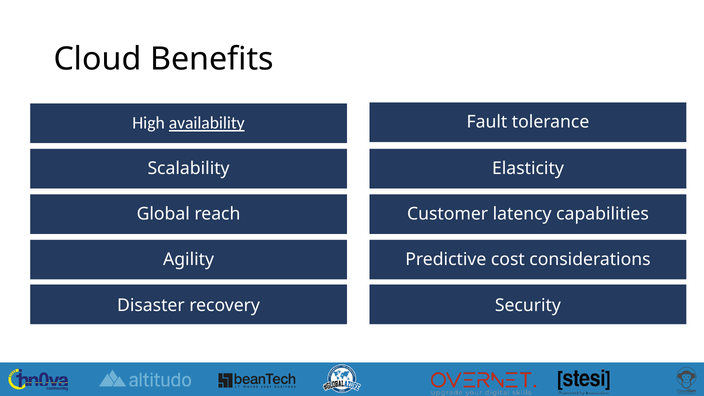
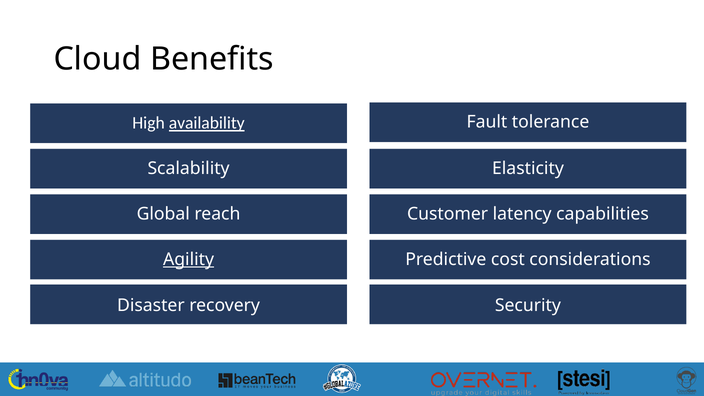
Agility underline: none -> present
